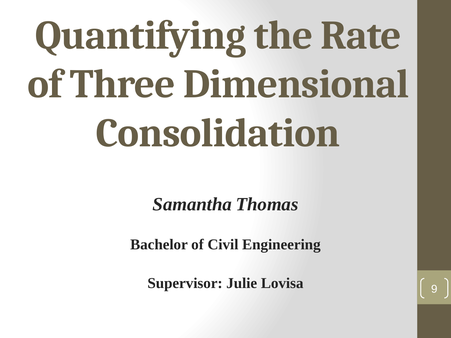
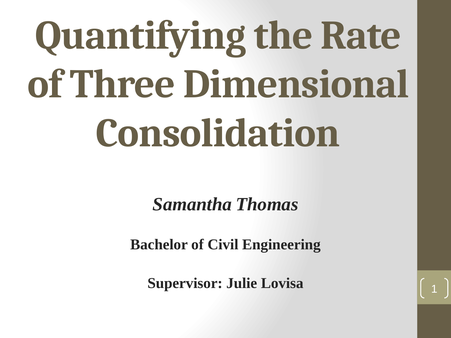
9: 9 -> 1
